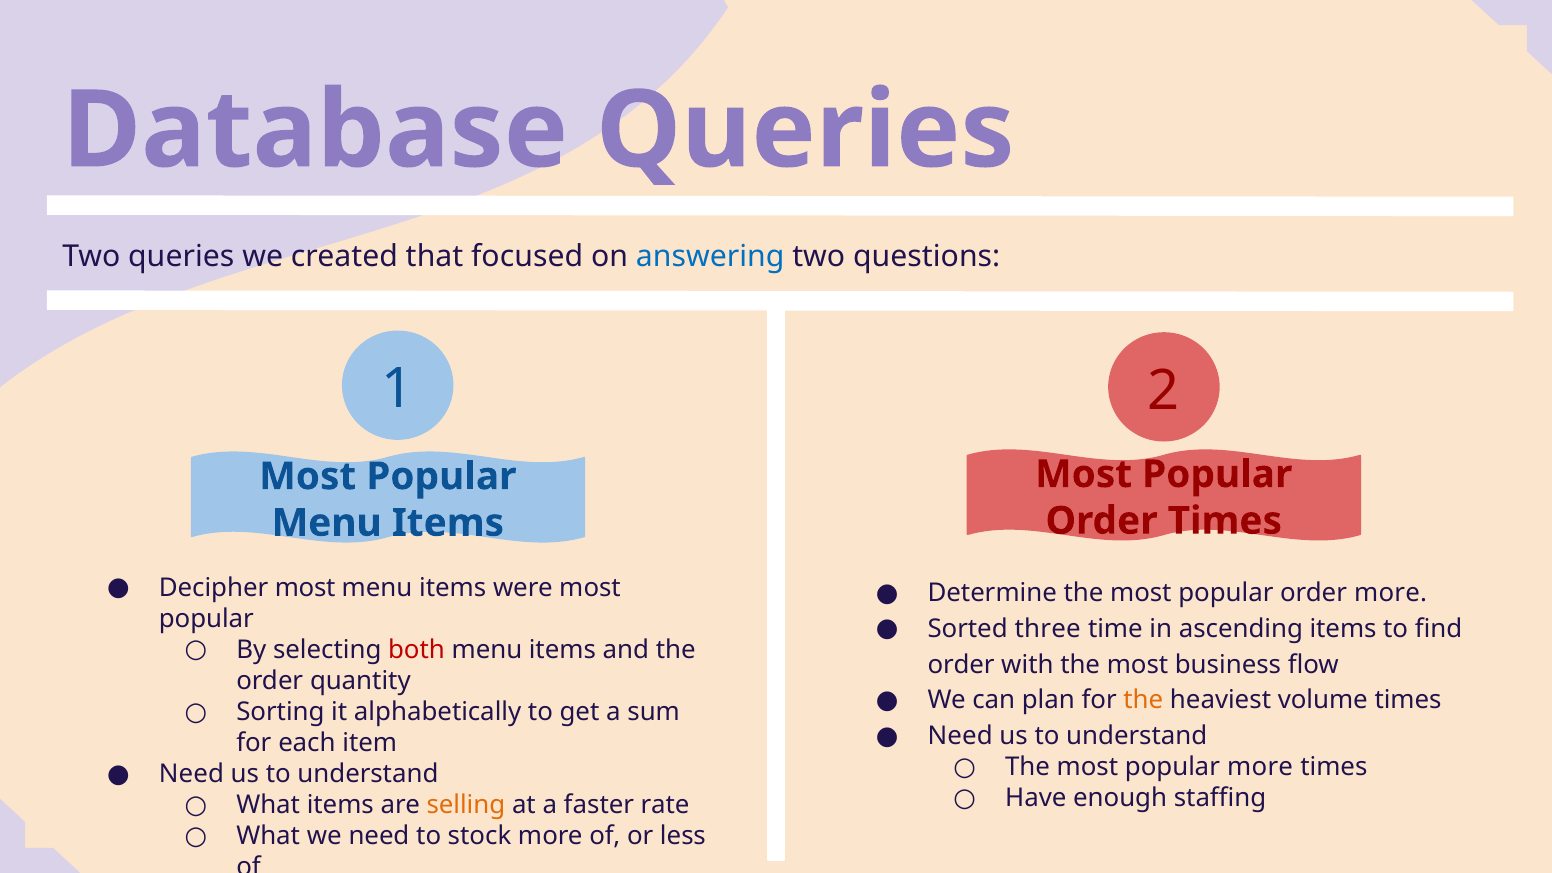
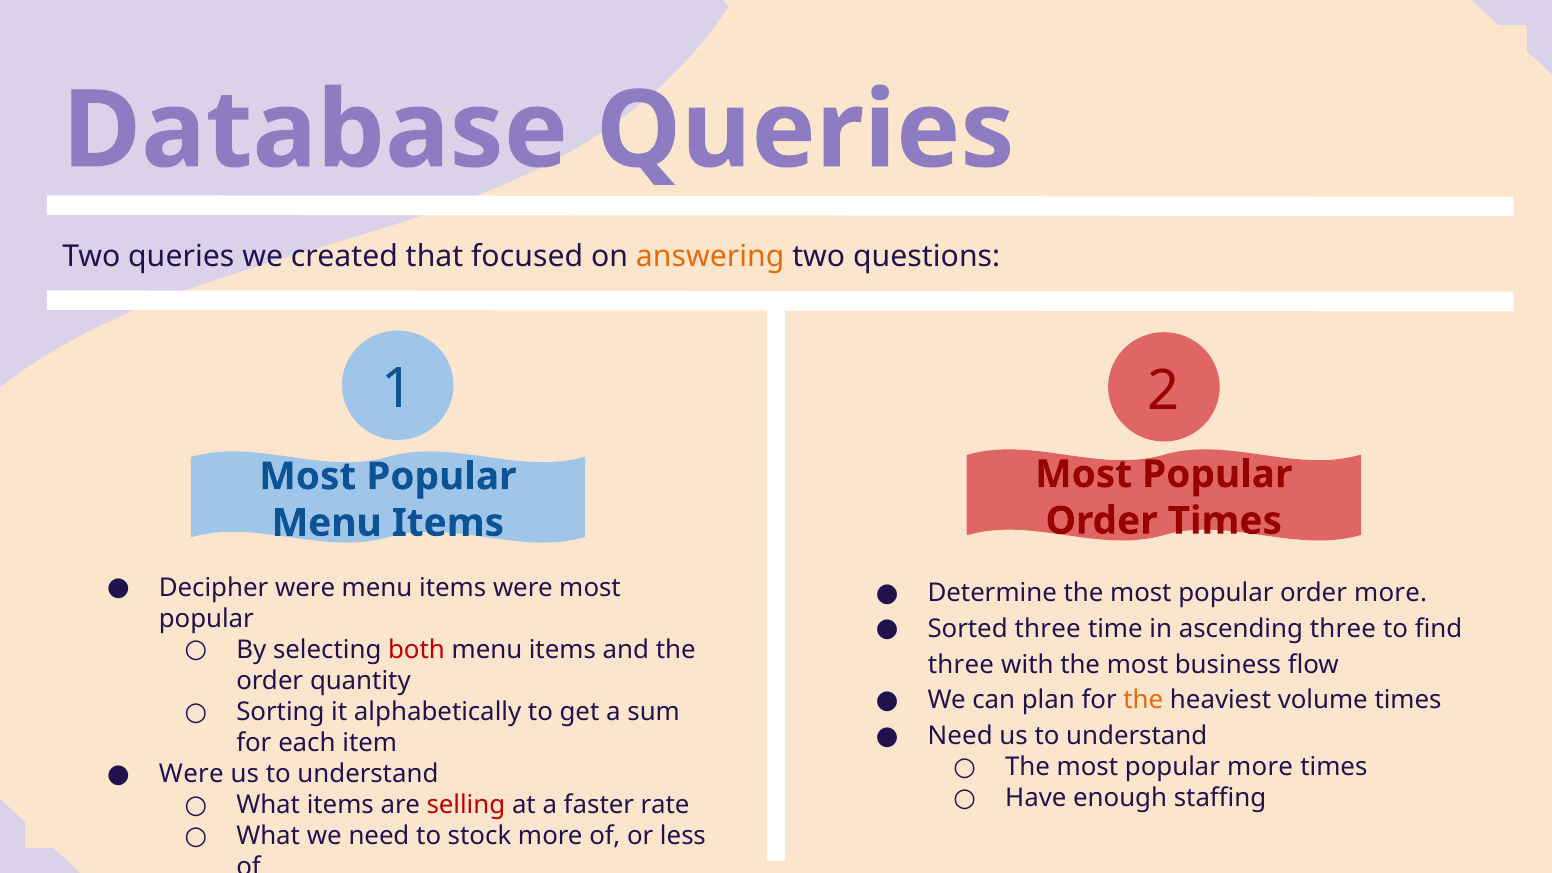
answering colour: blue -> orange
Decipher most: most -> were
ascending items: items -> three
order at (961, 665): order -> three
Need at (191, 774): Need -> Were
selling colour: orange -> red
